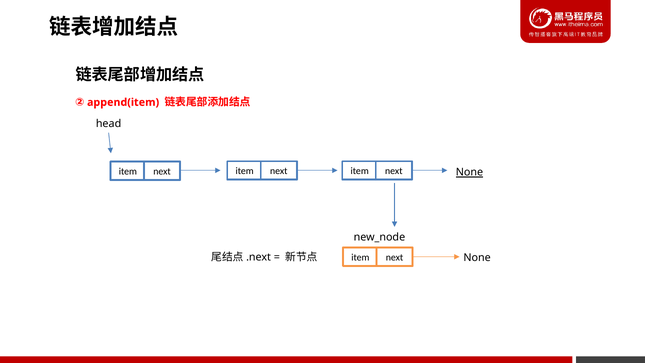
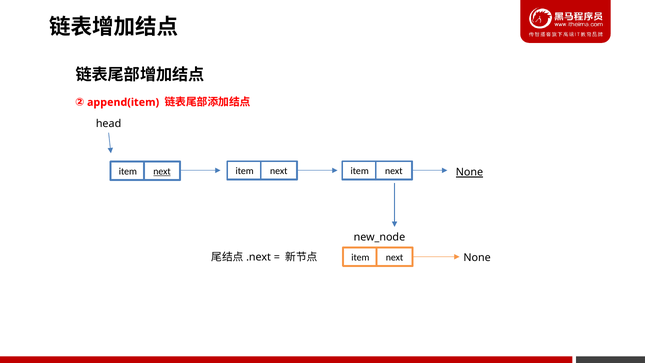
next at (162, 171) underline: none -> present
